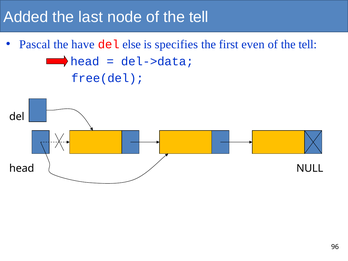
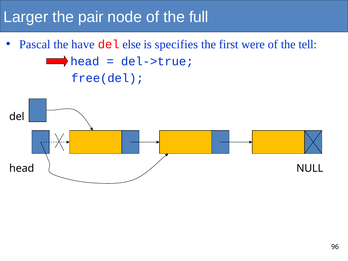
Added: Added -> Larger
last: last -> pair
node of the tell: tell -> full
even: even -> were
del->data: del->data -> del->true
